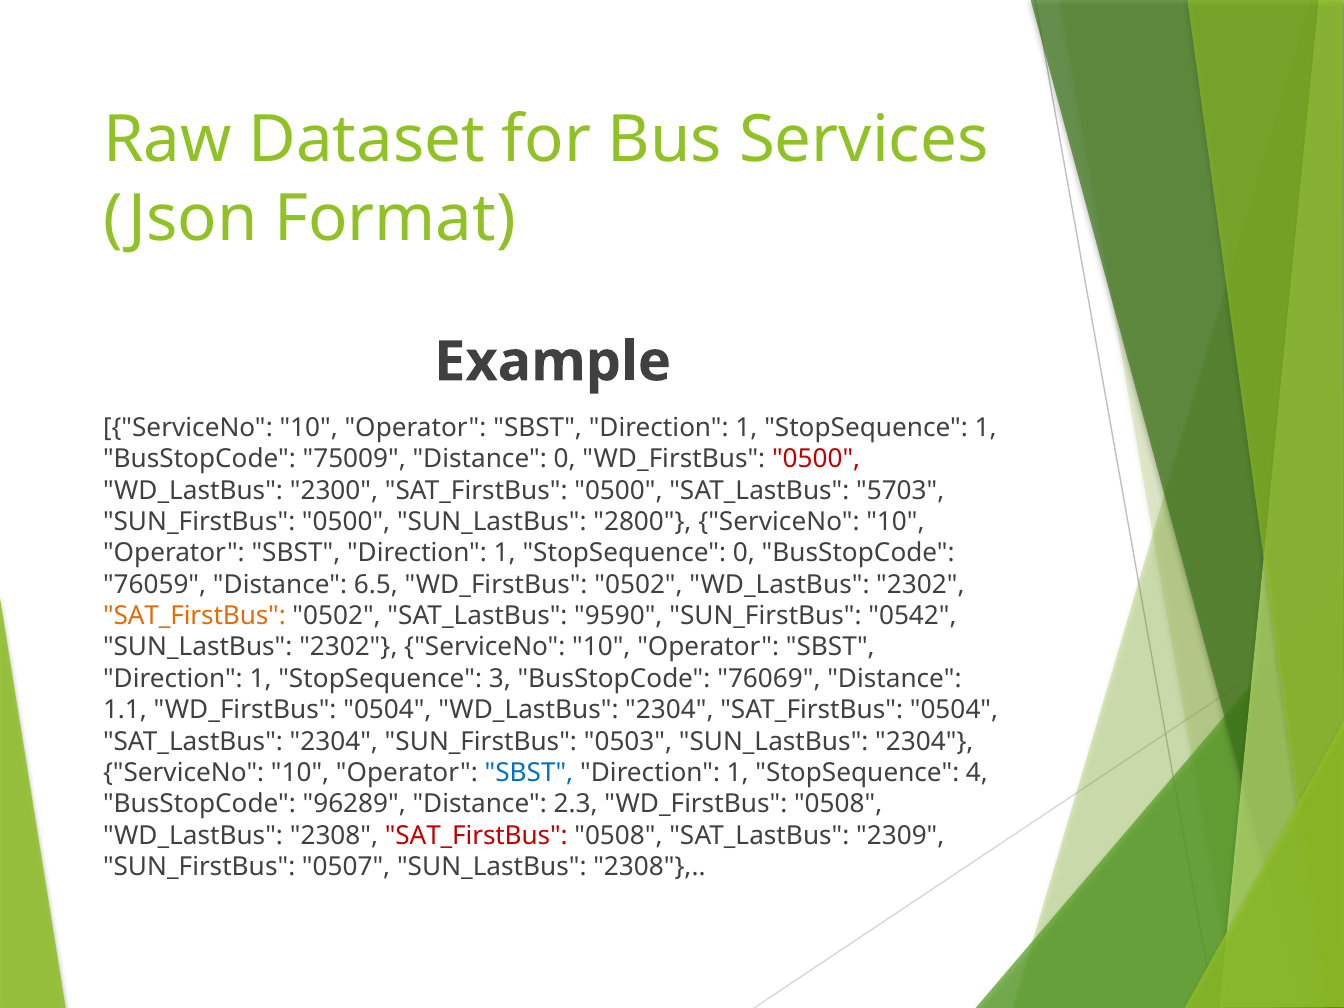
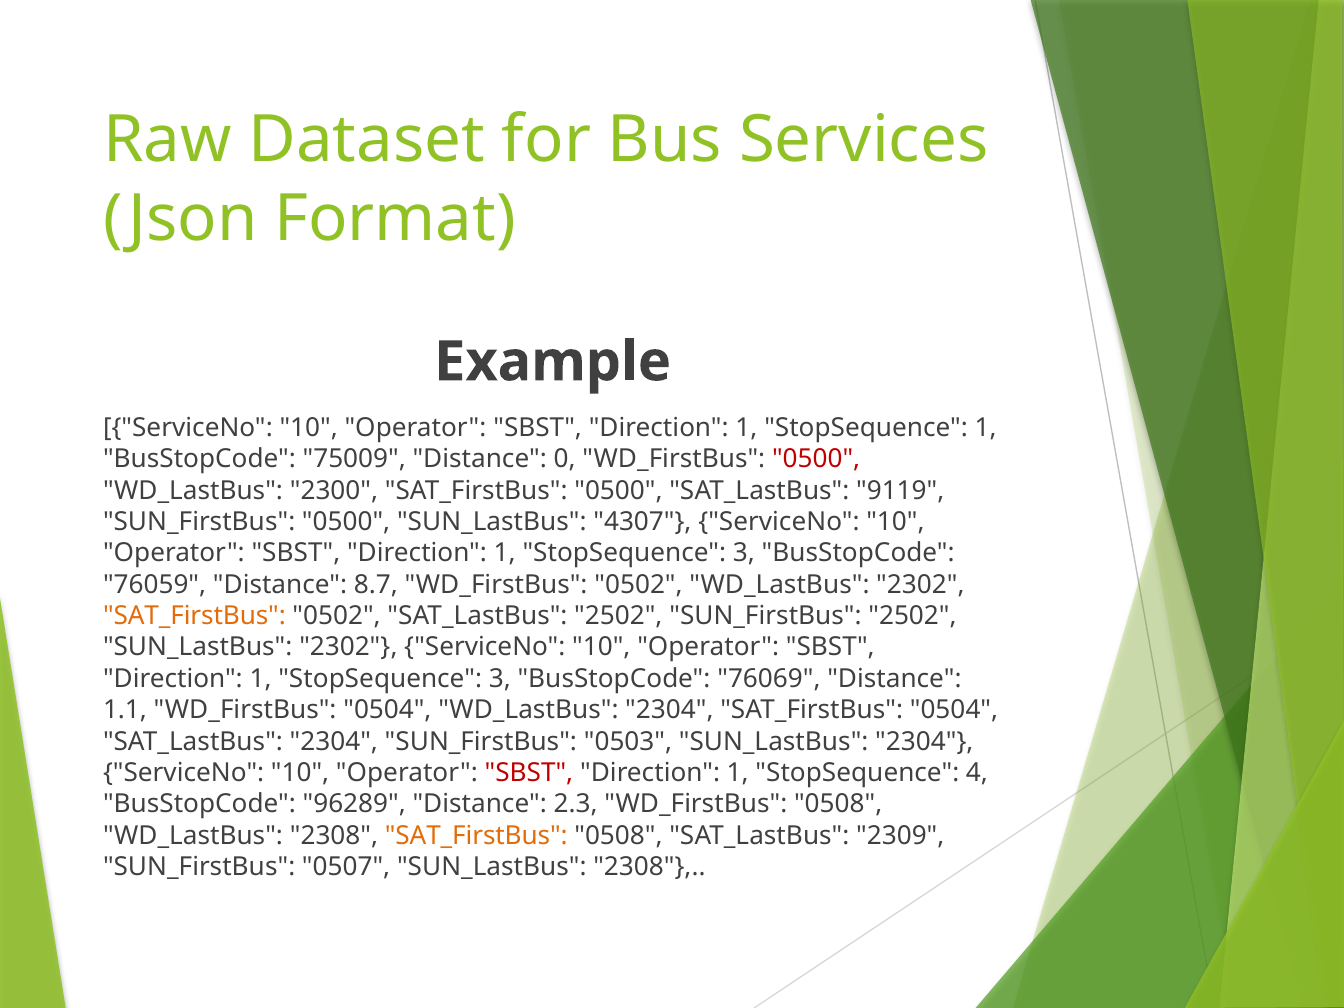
5703: 5703 -> 9119
2800: 2800 -> 4307
0 at (744, 553): 0 -> 3
6.5: 6.5 -> 8.7
SAT_LastBus 9590: 9590 -> 2502
SUN_FirstBus 0542: 0542 -> 2502
SBST at (529, 773) colour: blue -> red
SAT_FirstBus at (476, 836) colour: red -> orange
